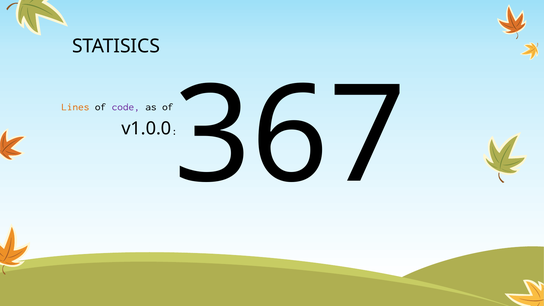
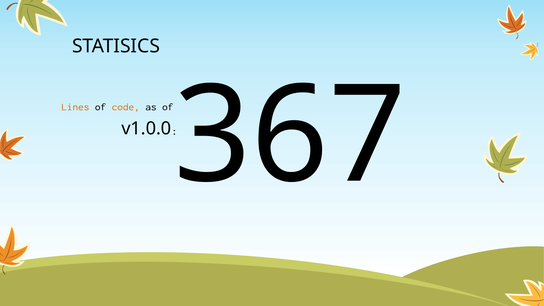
code colour: purple -> orange
